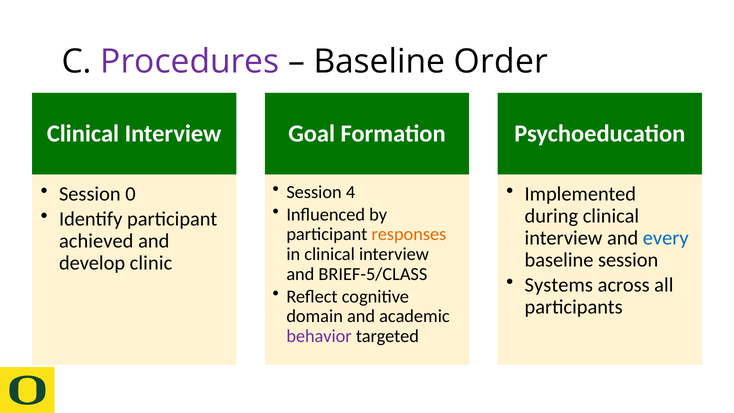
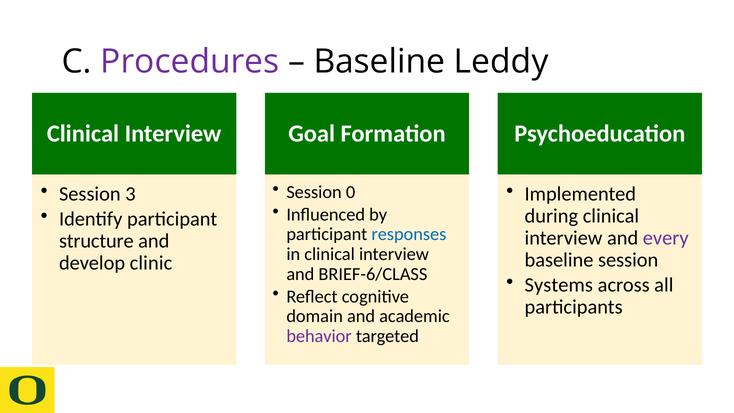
Order: Order -> Leddy
4: 4 -> 0
0: 0 -> 3
responses colour: orange -> blue
every colour: blue -> purple
achieved: achieved -> structure
BRIEF-5/CLASS: BRIEF-5/CLASS -> BRIEF-6/CLASS
